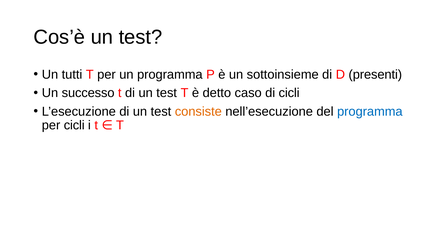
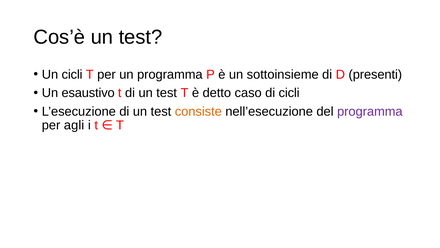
Un tutti: tutti -> cicli
successo: successo -> esaustivo
programma at (370, 111) colour: blue -> purple
per cicli: cicli -> agli
